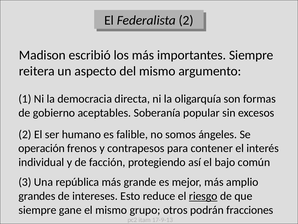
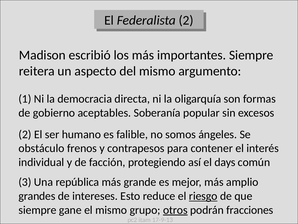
operación: operación -> obstáculo
bajo: bajo -> days
otros underline: none -> present
